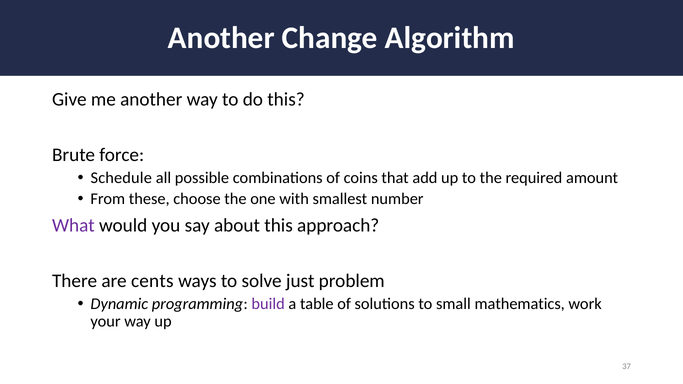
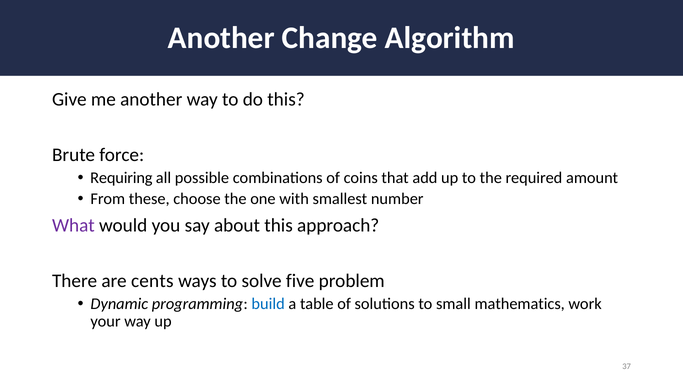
Schedule: Schedule -> Requiring
just: just -> five
build colour: purple -> blue
